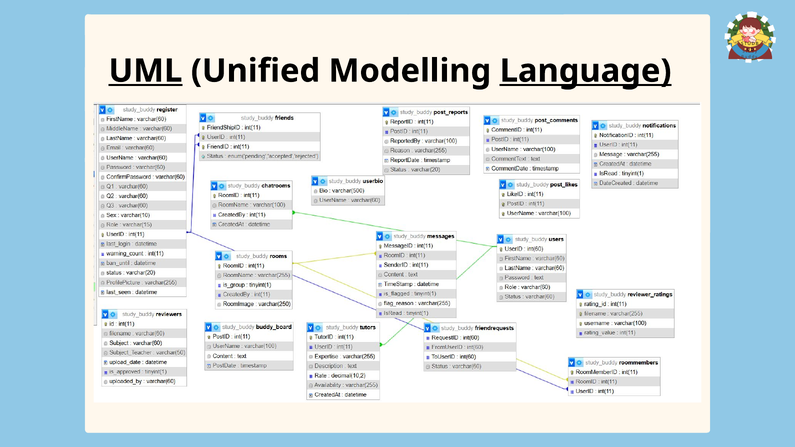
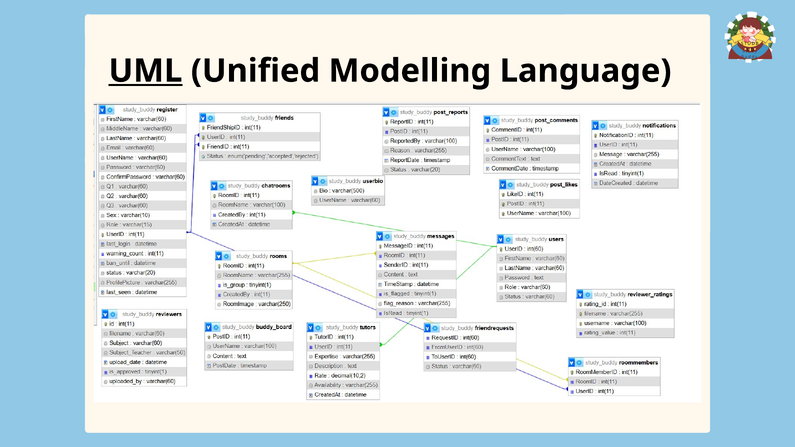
Language underline: present -> none
